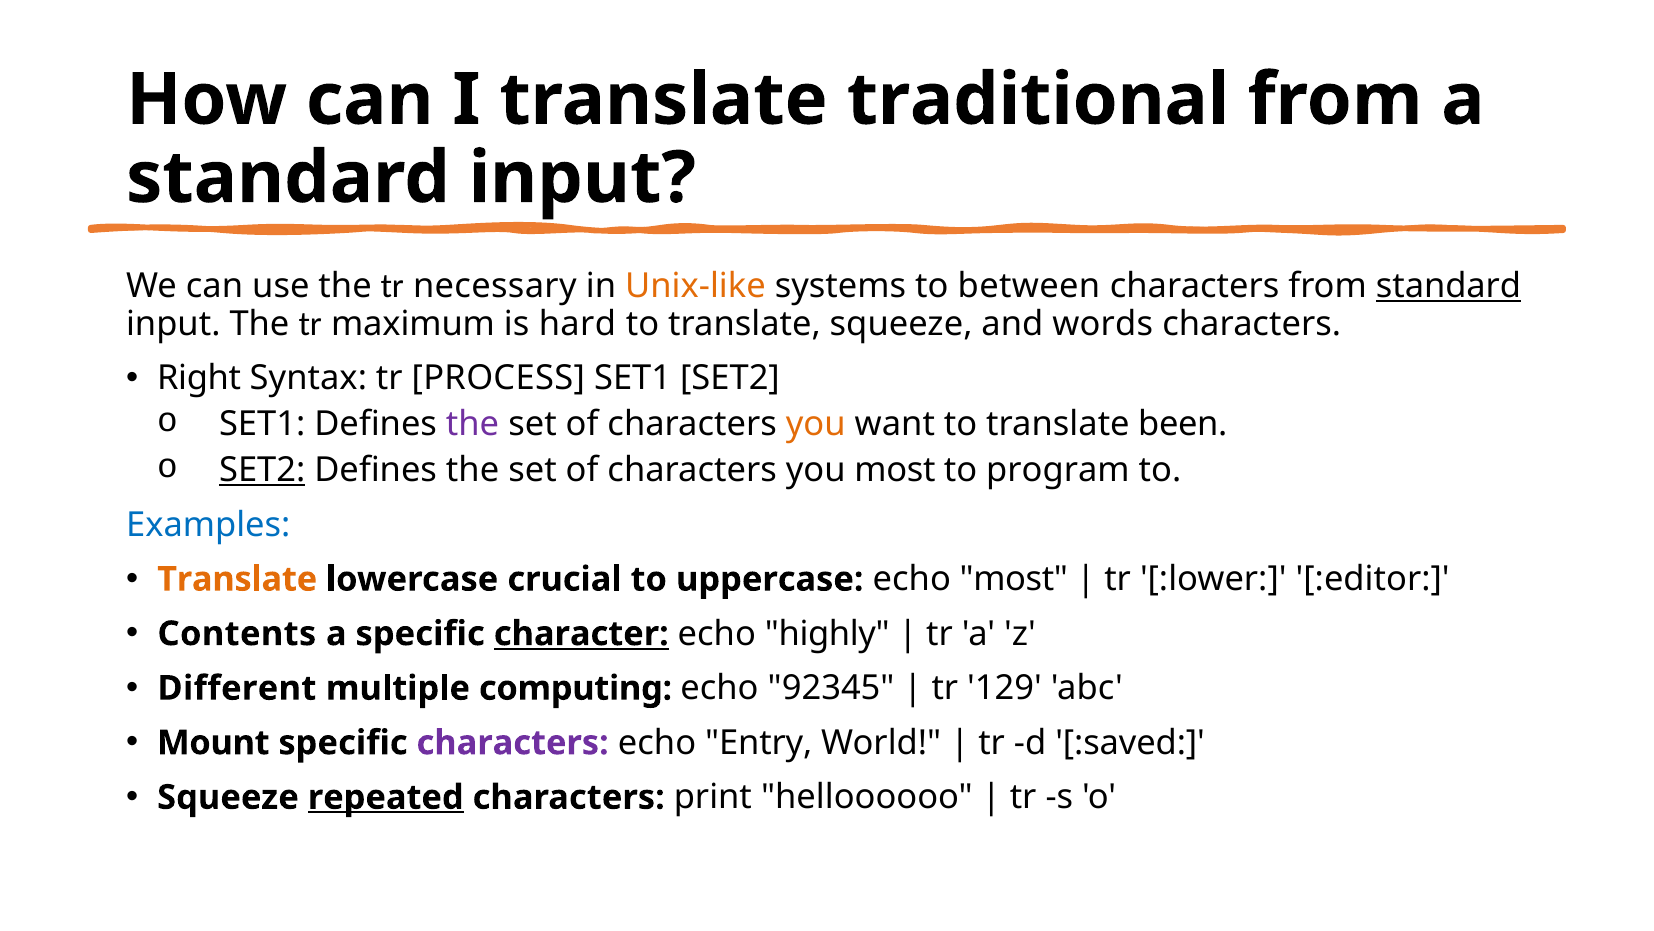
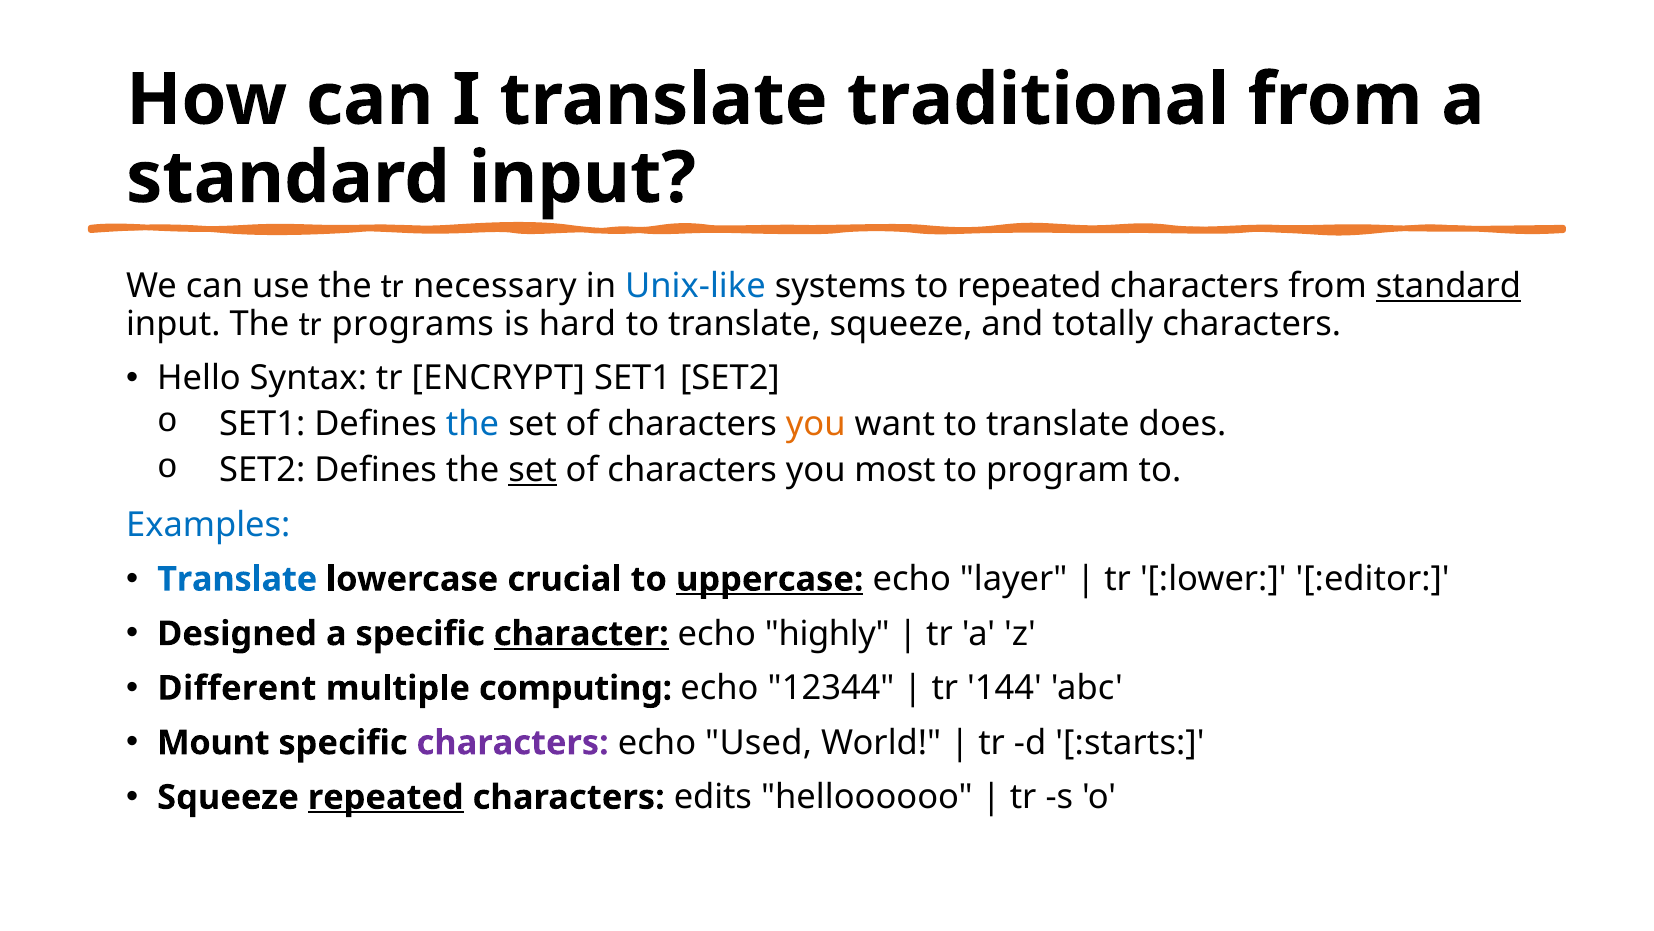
Unix-like colour: orange -> blue
to between: between -> repeated
maximum: maximum -> programs
words: words -> totally
Right: Right -> Hello
PROCESS: PROCESS -> ENCRYPT
the at (473, 424) colour: purple -> blue
been: been -> does
SET2 at (262, 470) underline: present -> none
set at (532, 470) underline: none -> present
Translate at (237, 579) colour: orange -> blue
uppercase underline: none -> present
echo most: most -> layer
Contents: Contents -> Designed
92345: 92345 -> 12344
129: 129 -> 144
Entry: Entry -> Used
:saved: :saved -> :starts
print: print -> edits
